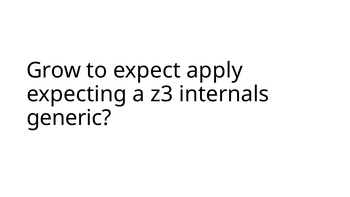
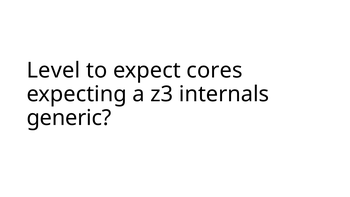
Grow: Grow -> Level
apply: apply -> cores
